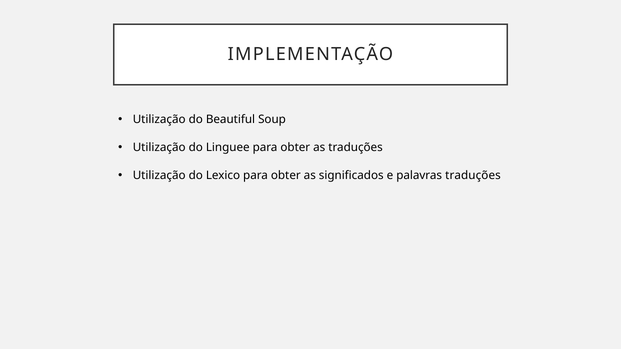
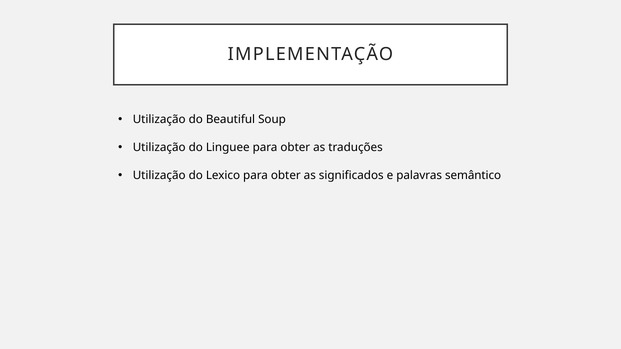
palavras traduções: traduções -> semântico
